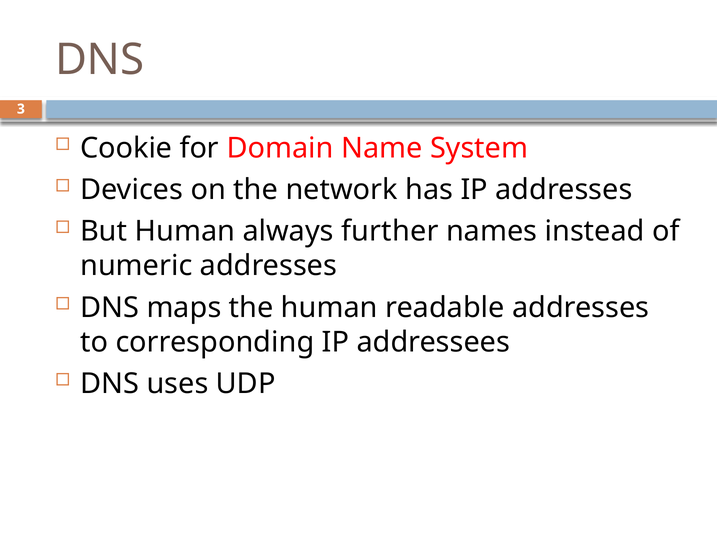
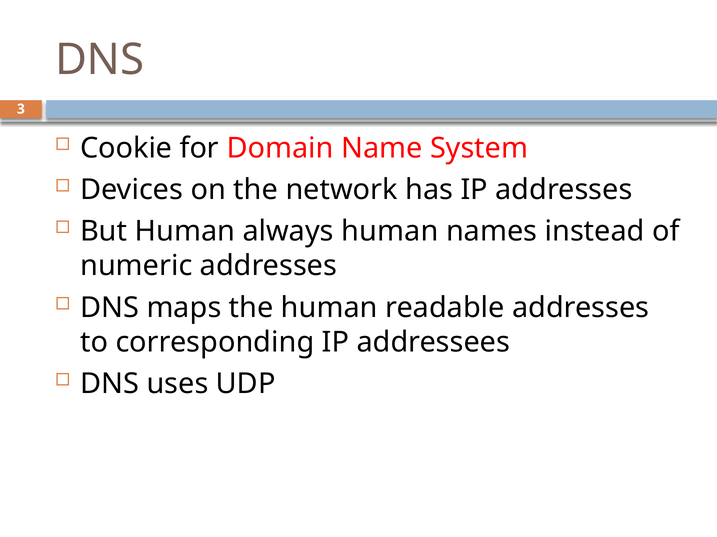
always further: further -> human
